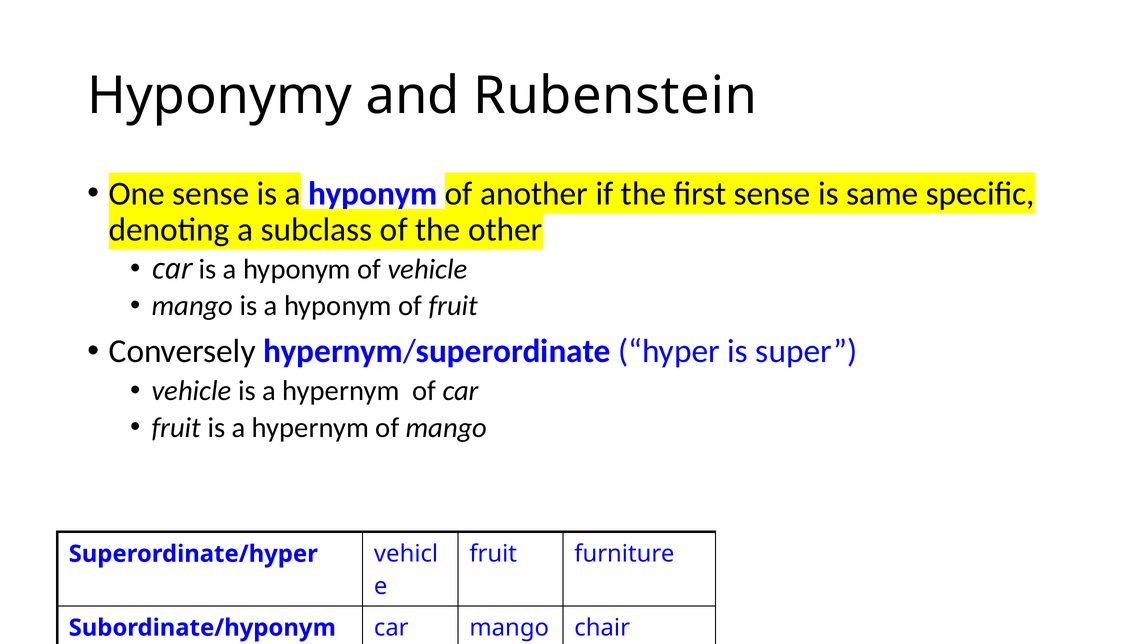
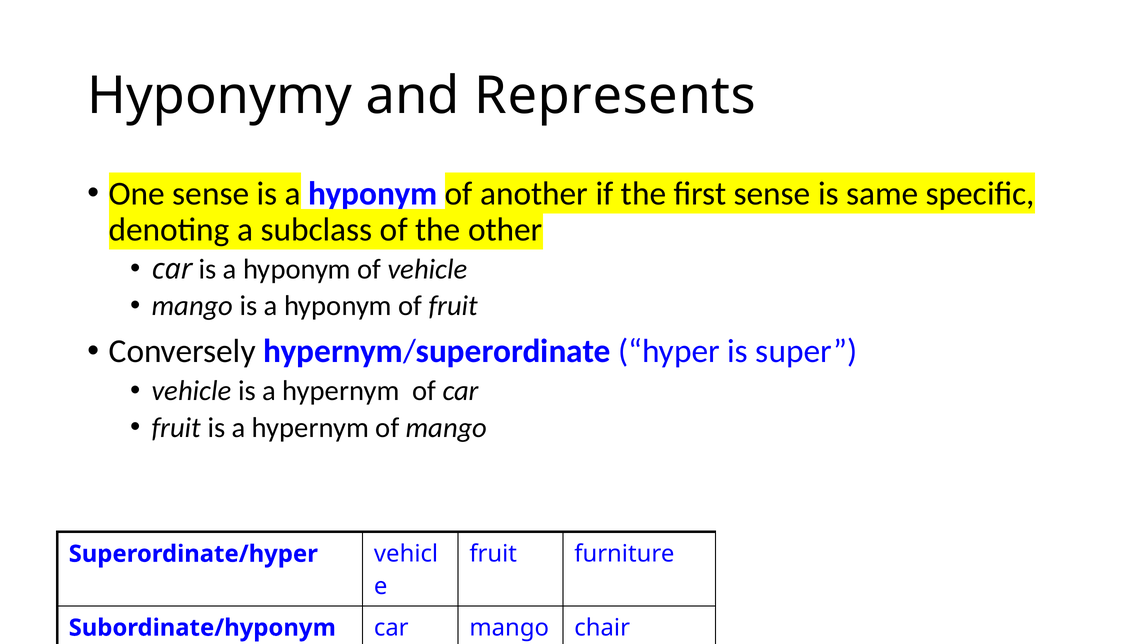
Rubenstein: Rubenstein -> Represents
